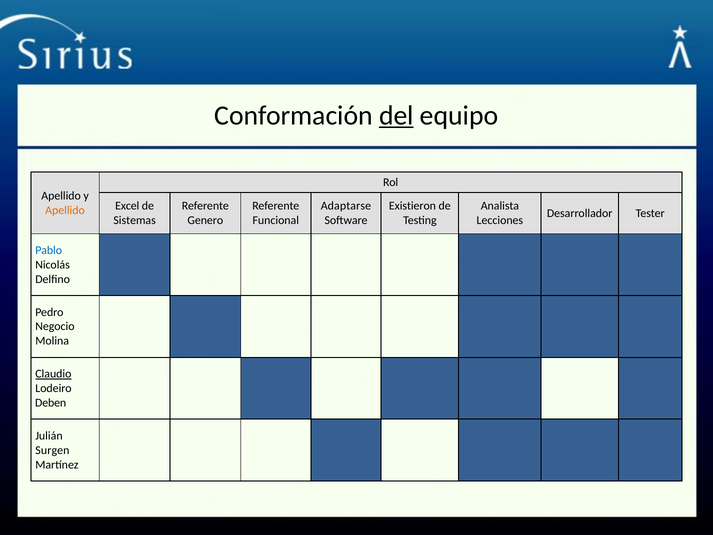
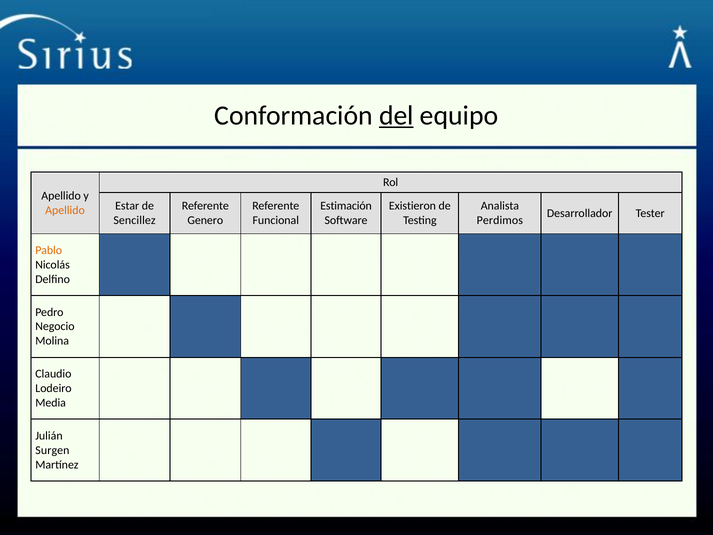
Excel: Excel -> Estar
Adaptarse: Adaptarse -> Estimación
Sistemas: Sistemas -> Sencillez
Lecciones: Lecciones -> Perdimos
Pablo colour: blue -> orange
Claudio underline: present -> none
Deben: Deben -> Media
